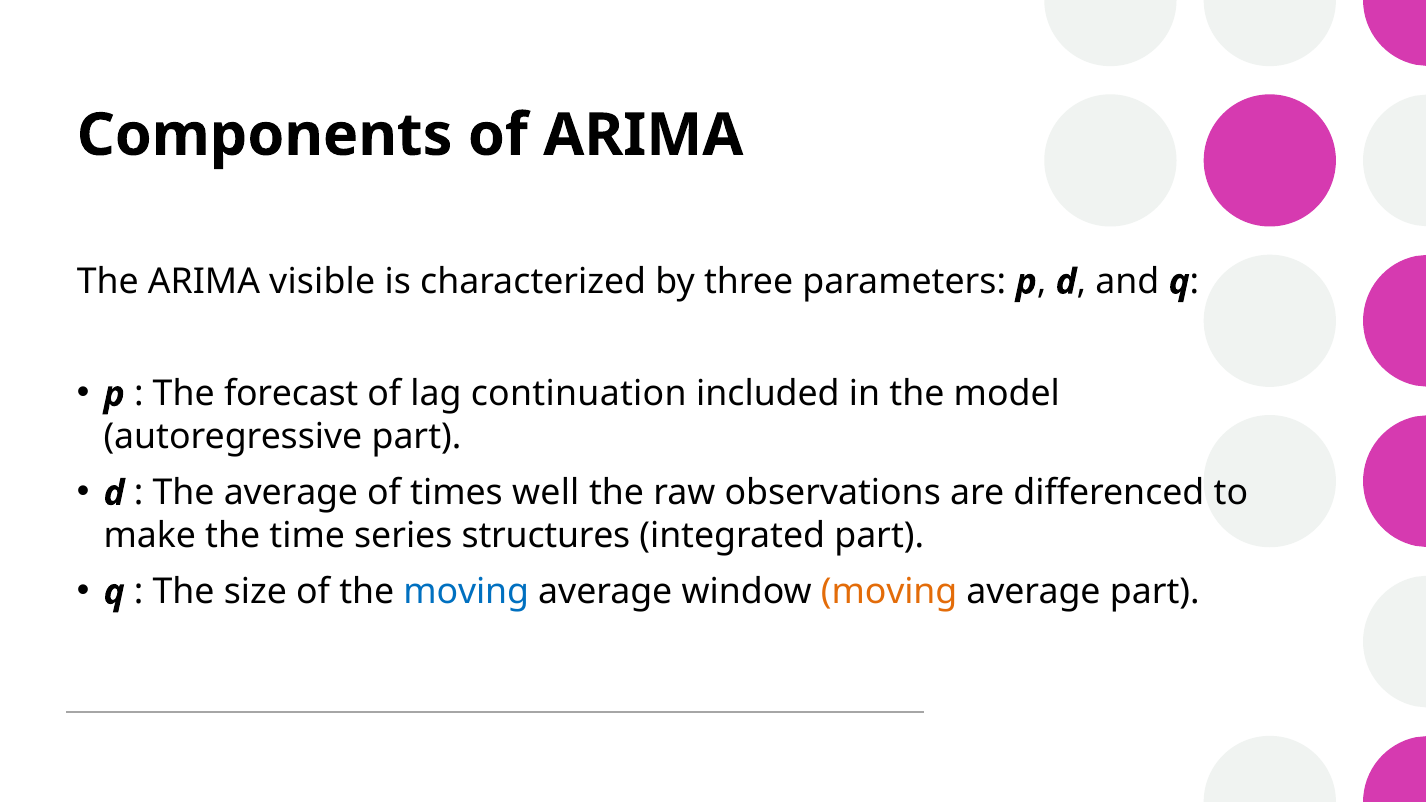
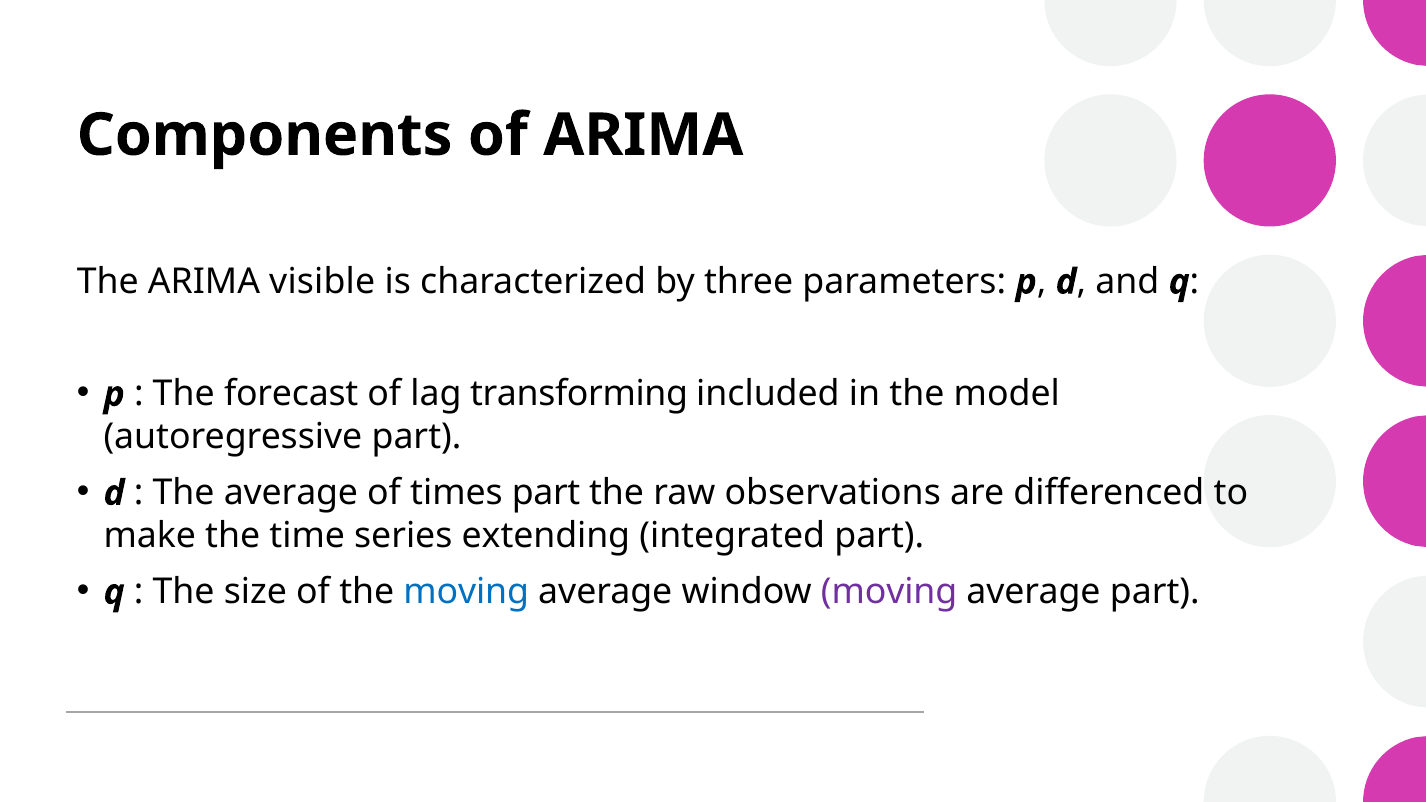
continuation: continuation -> transforming
times well: well -> part
structures: structures -> extending
moving at (889, 592) colour: orange -> purple
